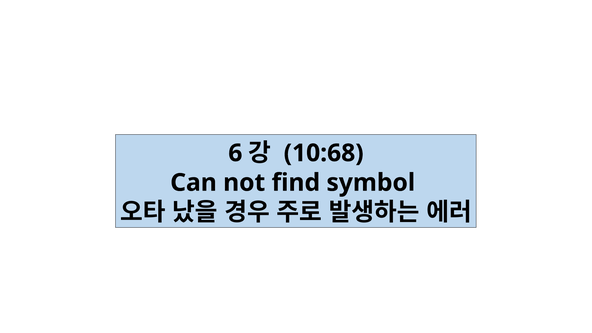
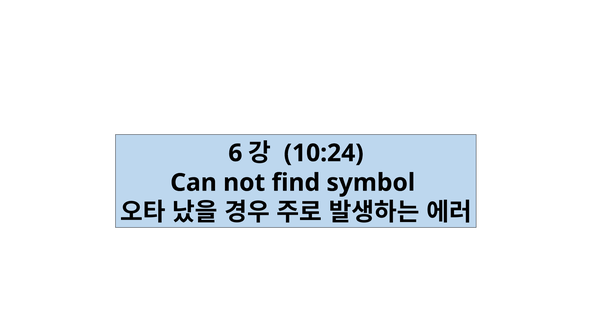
10:68: 10:68 -> 10:24
